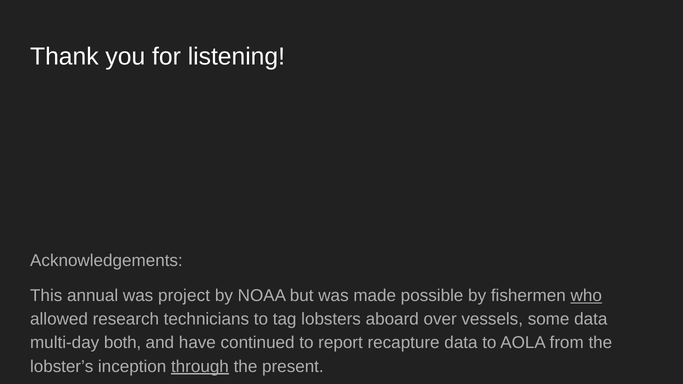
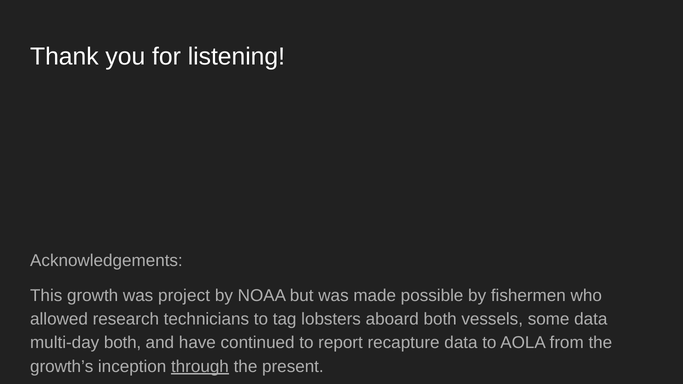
annual: annual -> growth
who underline: present -> none
aboard over: over -> both
lobster’s: lobster’s -> growth’s
